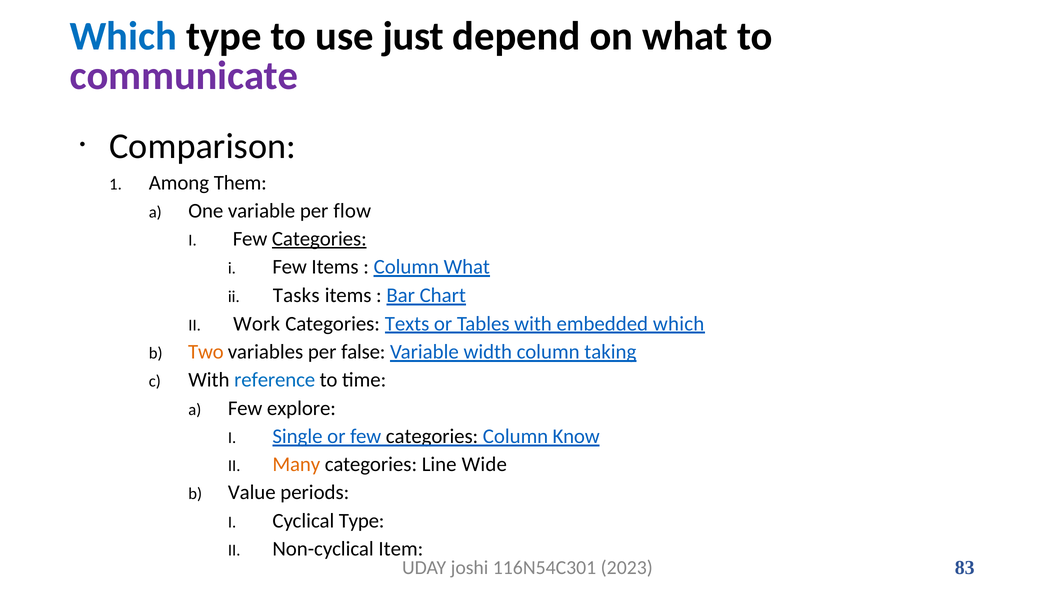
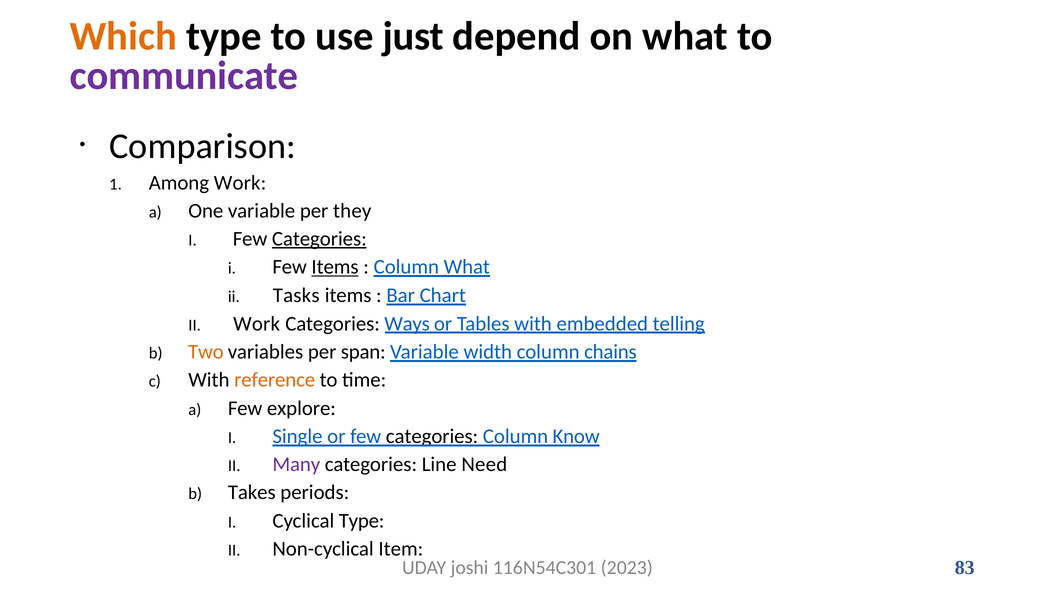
Which at (123, 36) colour: blue -> orange
Among Them: Them -> Work
flow: flow -> they
Items at (335, 267) underline: none -> present
Texts: Texts -> Ways
embedded which: which -> telling
false: false -> span
taking: taking -> chains
reference colour: blue -> orange
Many colour: orange -> purple
Wide: Wide -> Need
Value: Value -> Takes
